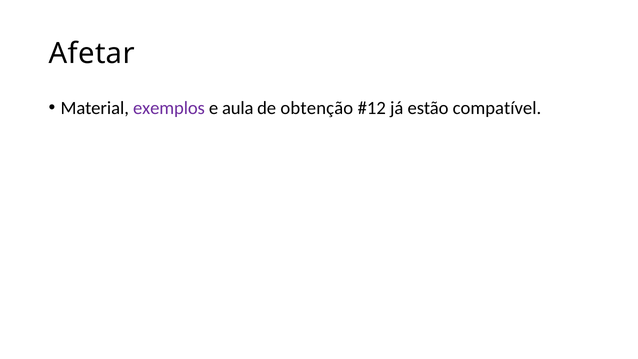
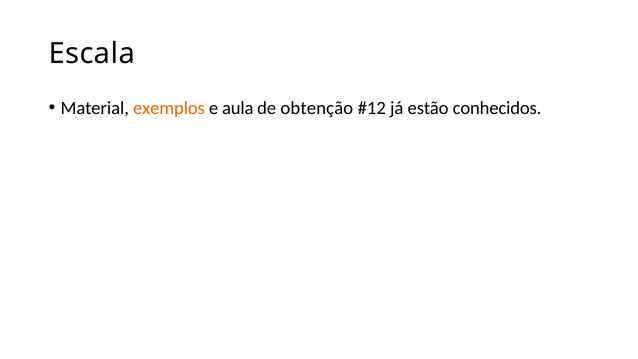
Afetar: Afetar -> Escala
exemplos colour: purple -> orange
compatível: compatível -> conhecidos
